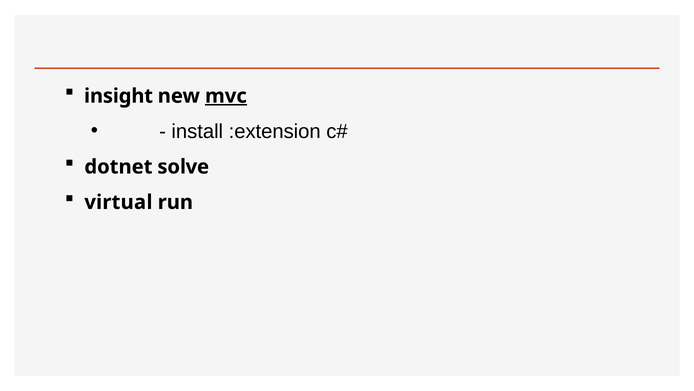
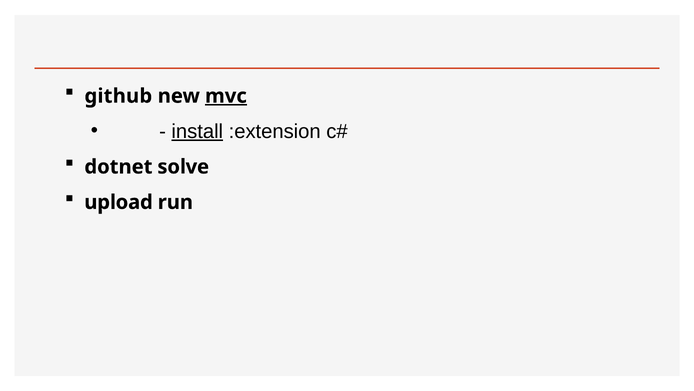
insight: insight -> github
install underline: none -> present
virtual: virtual -> upload
